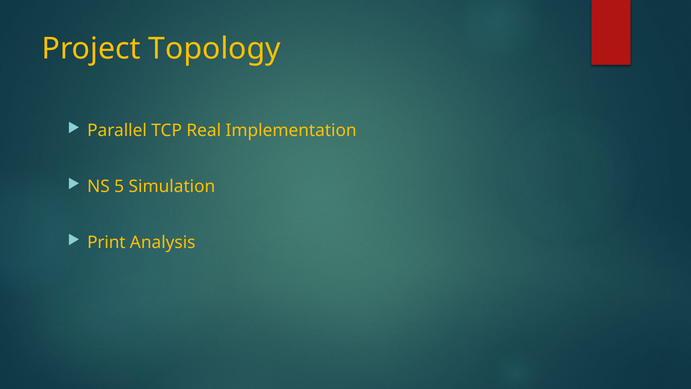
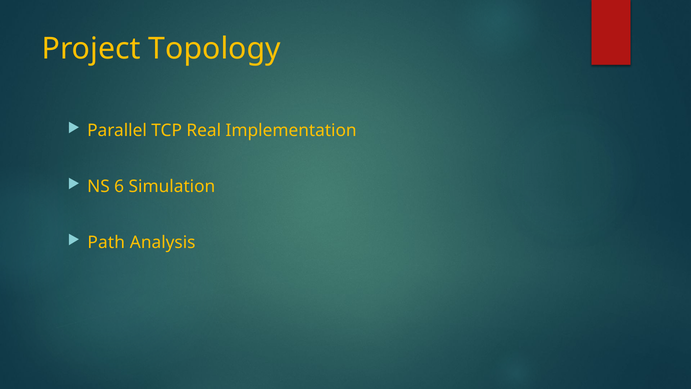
5: 5 -> 6
Print: Print -> Path
